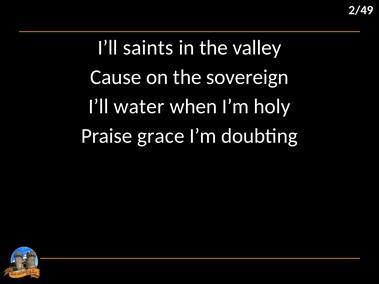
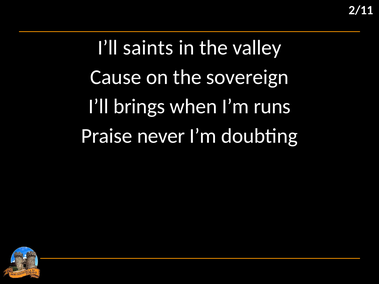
2/49: 2/49 -> 2/11
water: water -> brings
holy: holy -> runs
grace: grace -> never
